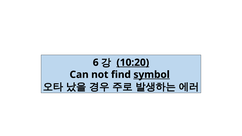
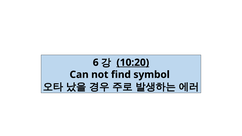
symbol underline: present -> none
